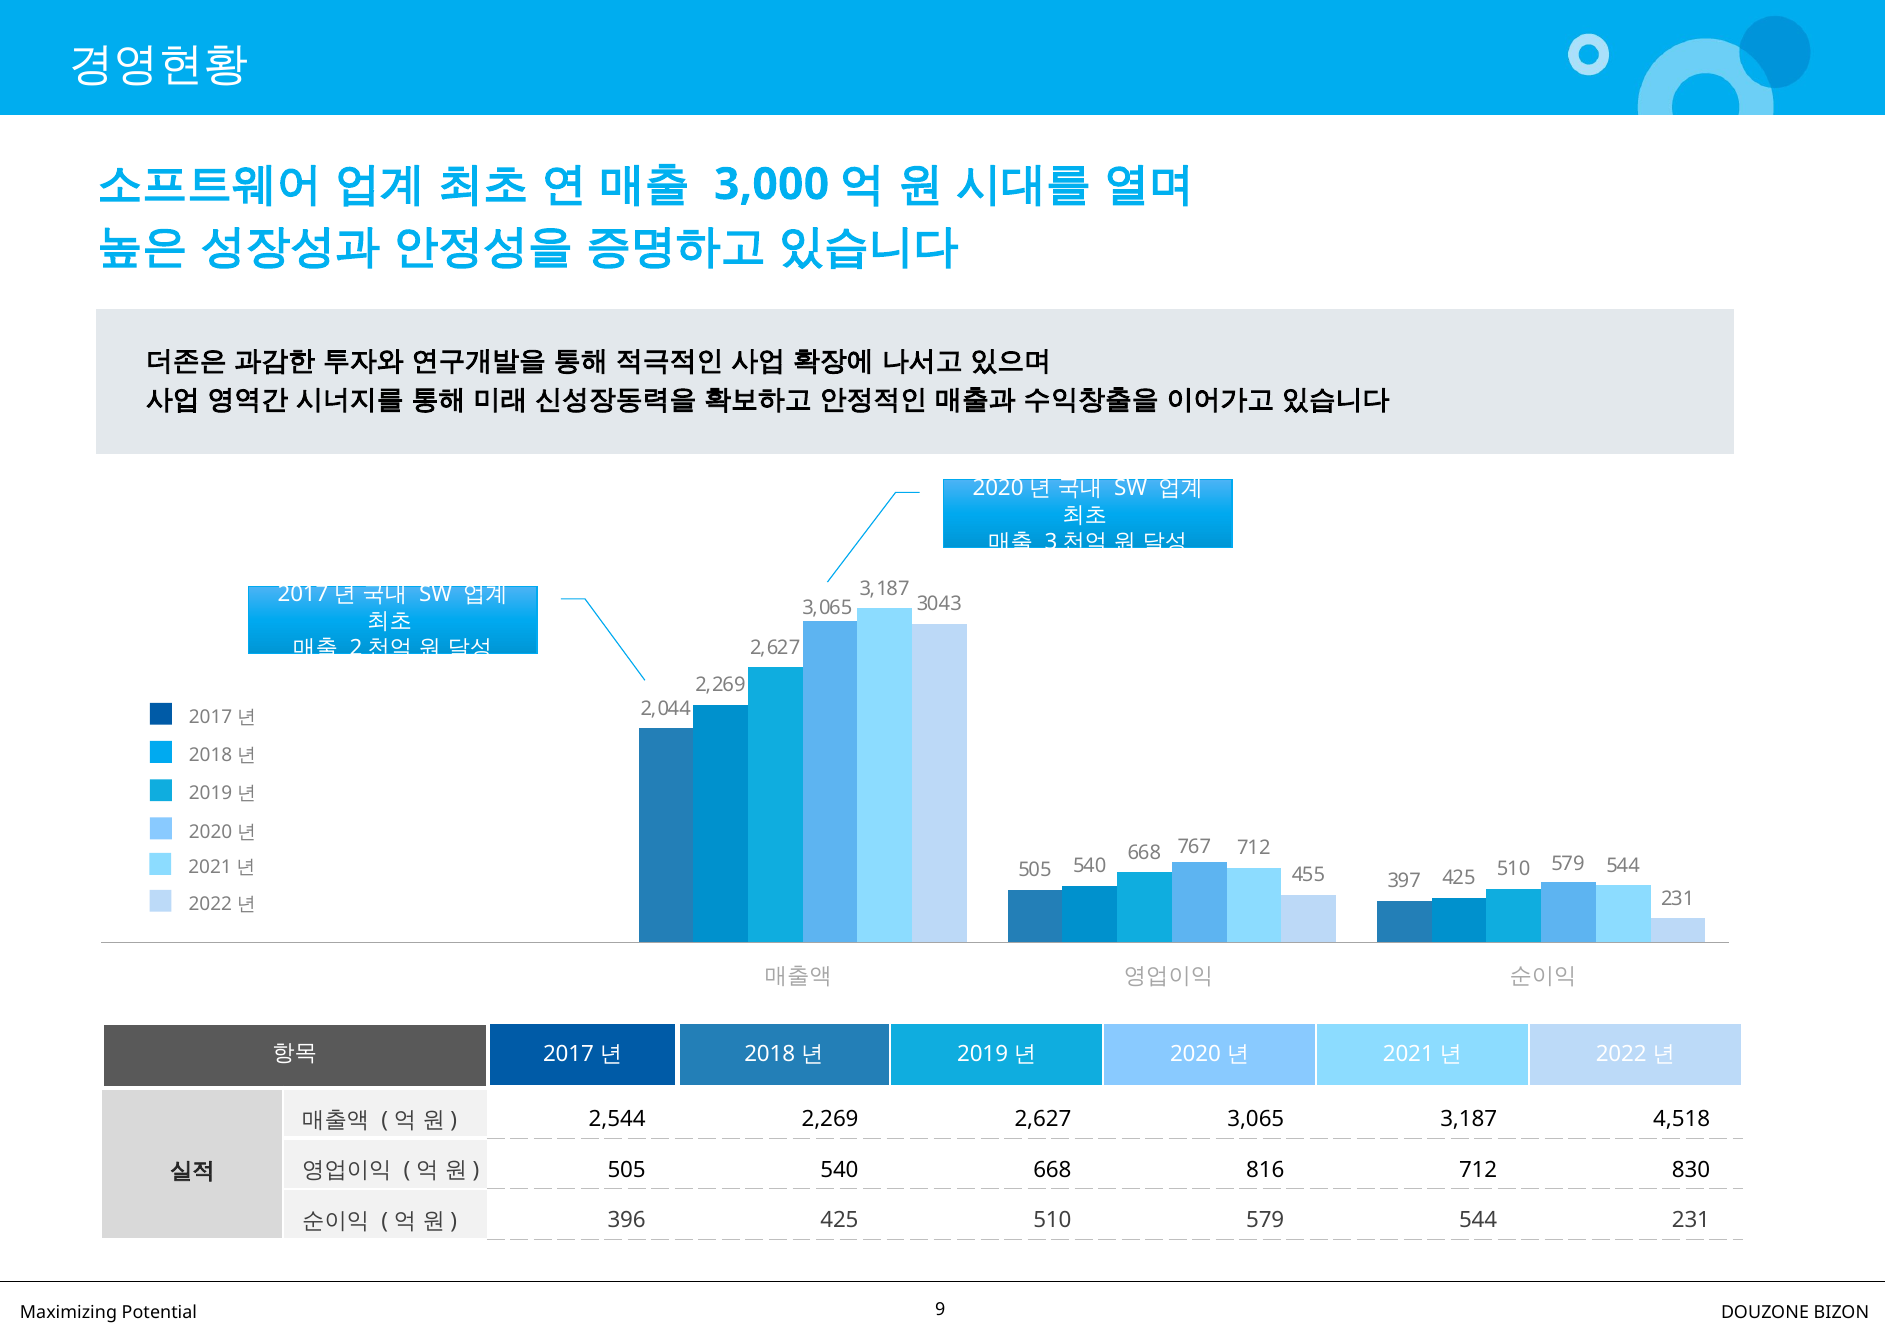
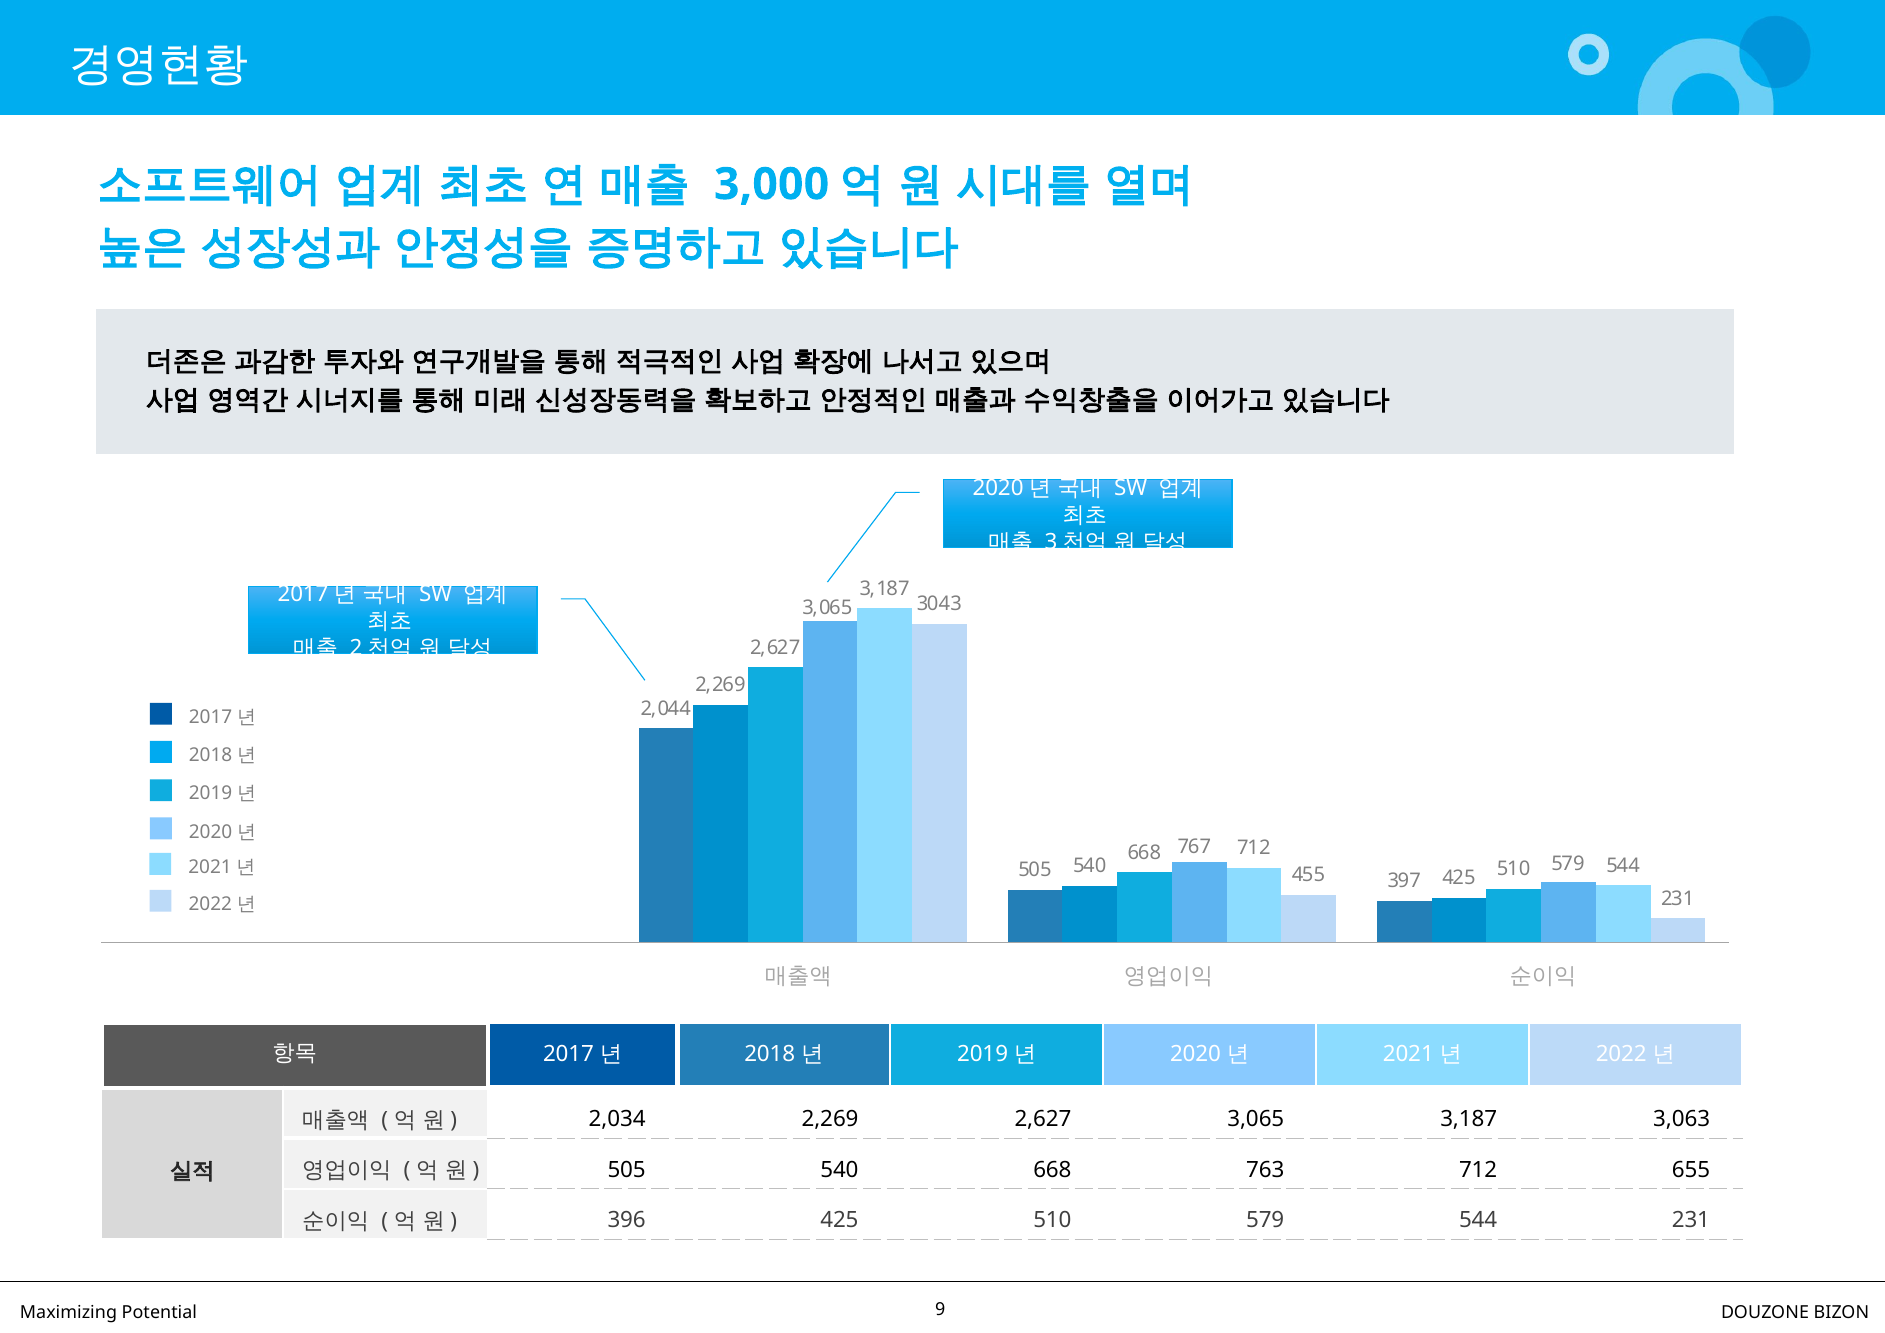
2,544: 2,544 -> 2,034
4,518: 4,518 -> 3,063
816: 816 -> 763
830: 830 -> 655
